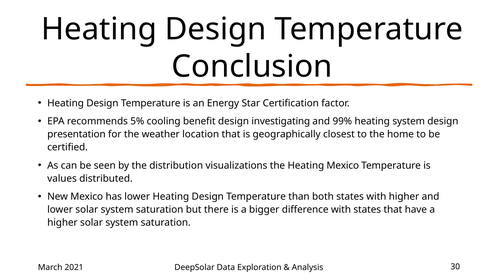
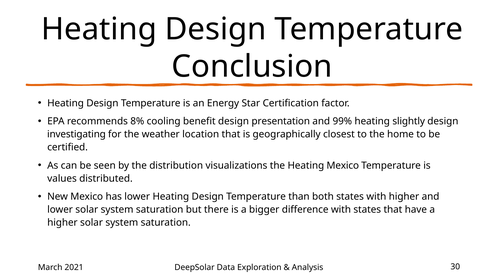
5%: 5% -> 8%
investigating: investigating -> presentation
heating system: system -> slightly
presentation: presentation -> investigating
